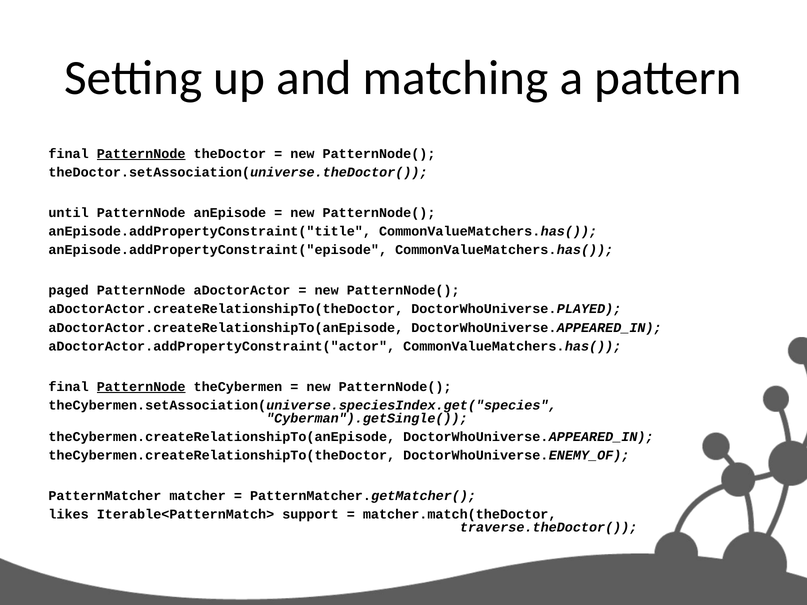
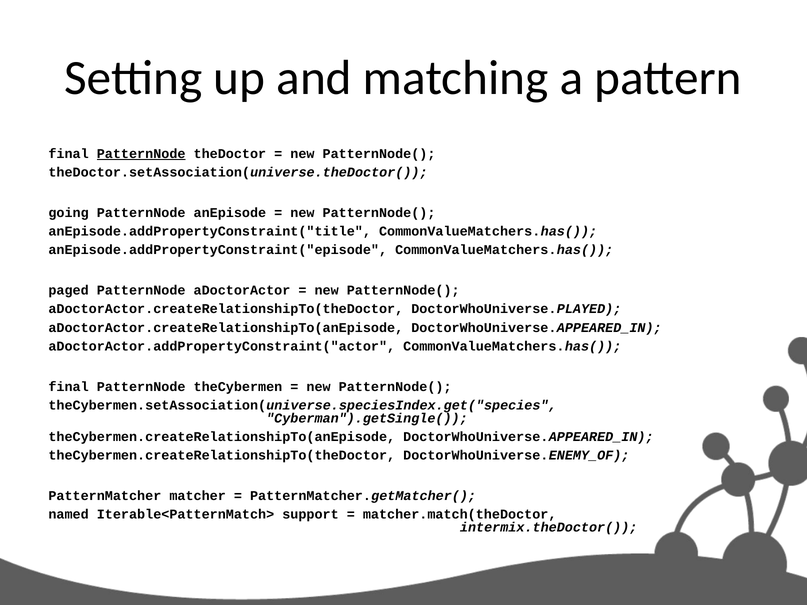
until: until -> going
PatternNode at (141, 387) underline: present -> none
likes: likes -> named
traverse.theDoctor(: traverse.theDoctor( -> intermix.theDoctor(
